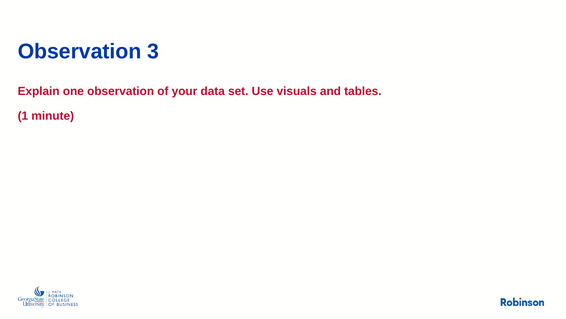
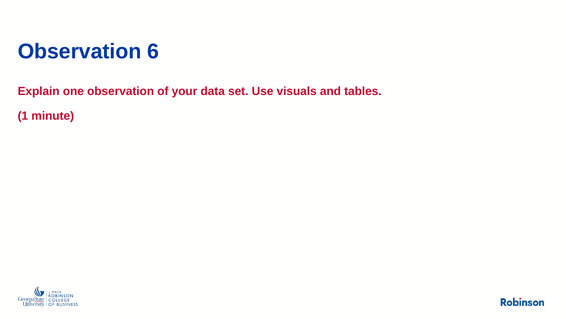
3: 3 -> 6
